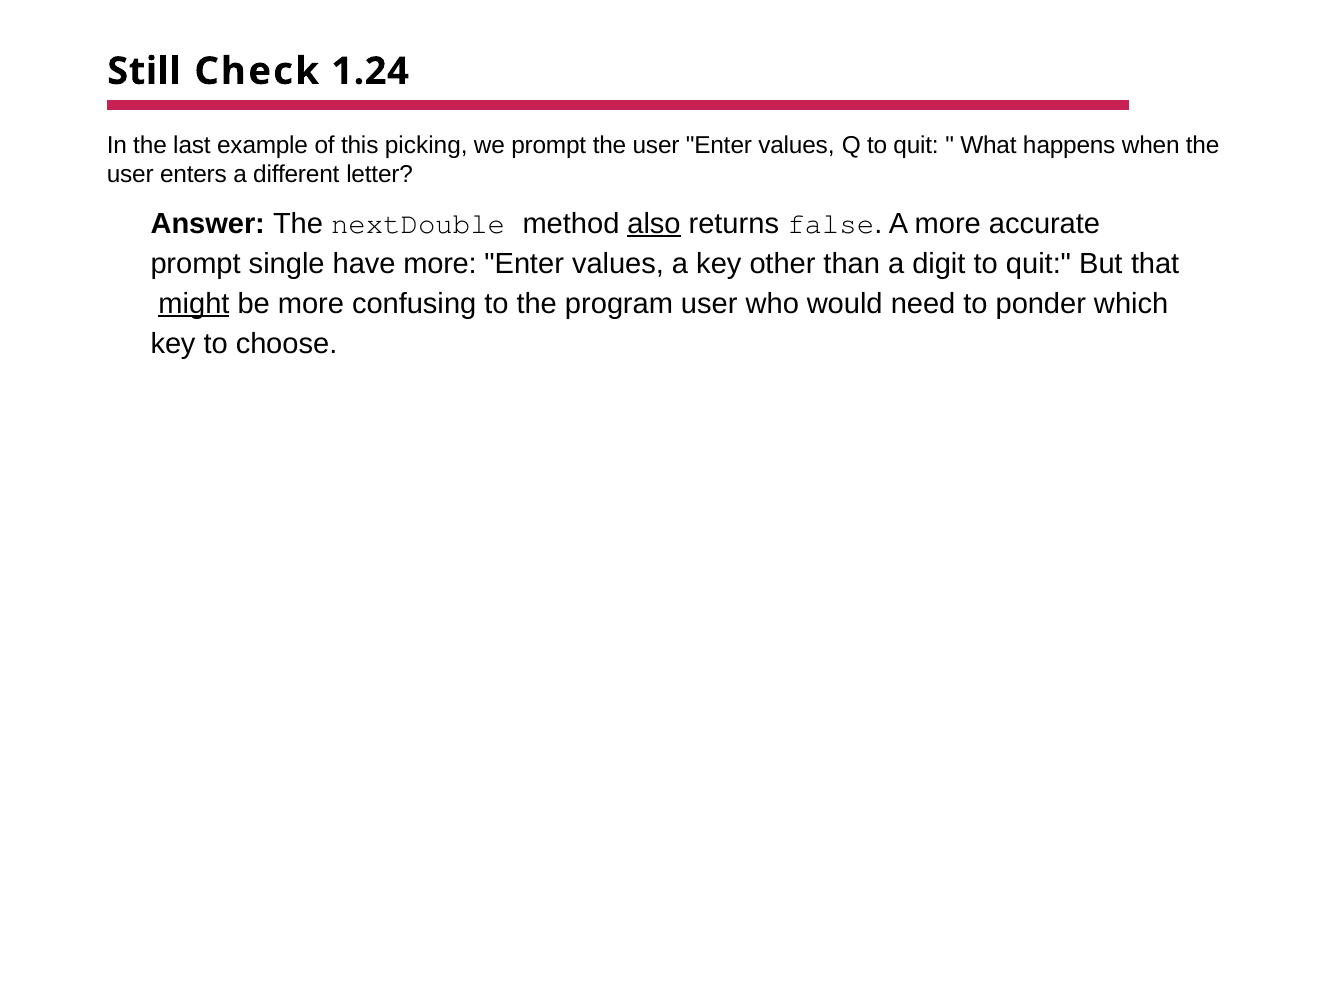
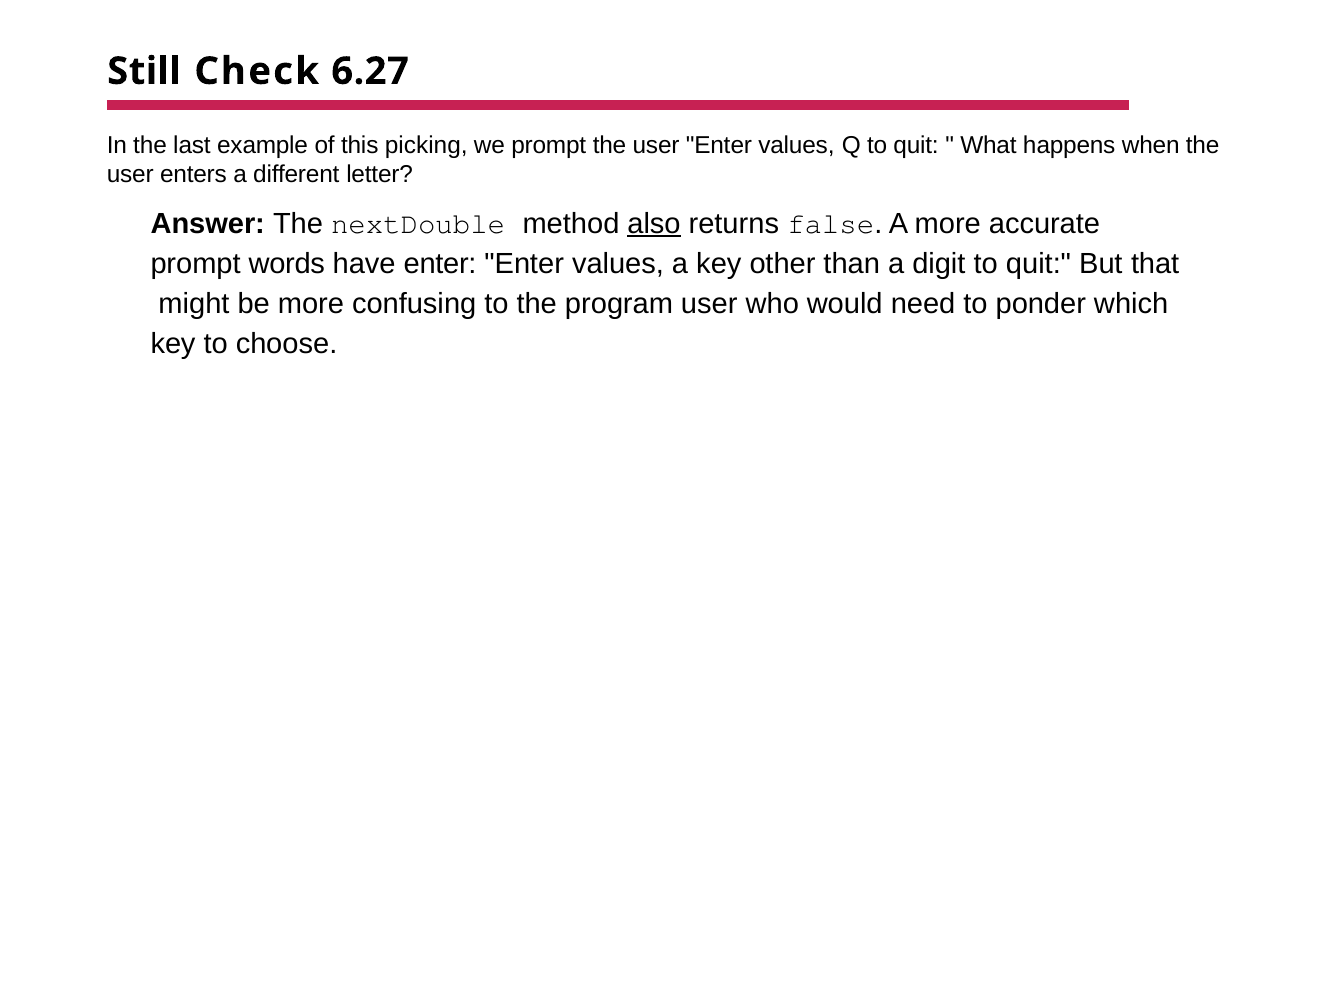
1.24: 1.24 -> 6.27
single: single -> words
have more: more -> enter
might underline: present -> none
